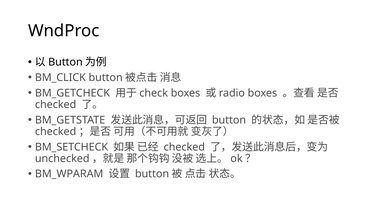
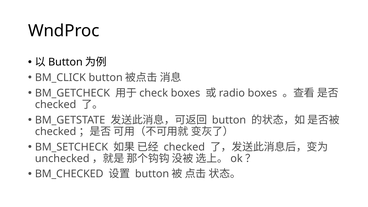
BM_WPARAM: BM_WPARAM -> BM_CHECKED
